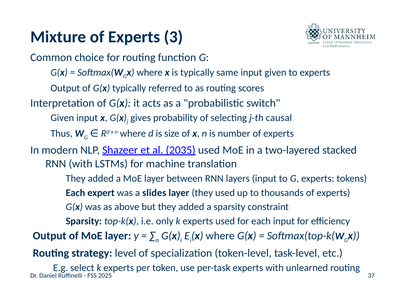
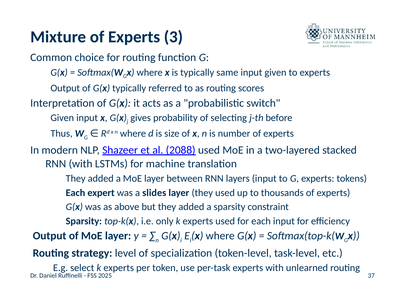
causal: causal -> before
2035: 2035 -> 2088
